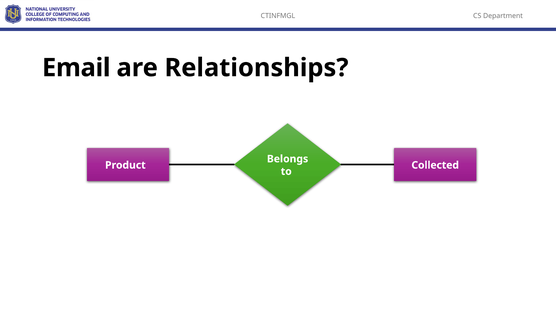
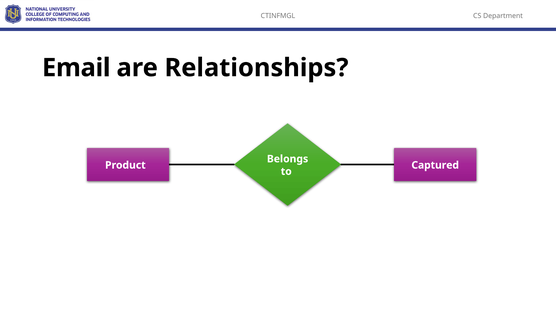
Collected: Collected -> Captured
